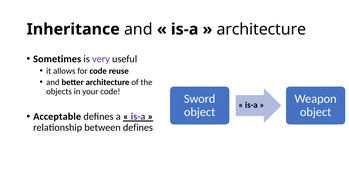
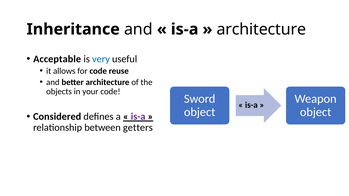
Sometimes: Sometimes -> Acceptable
very colour: purple -> blue
Acceptable: Acceptable -> Considered
between defines: defines -> getters
